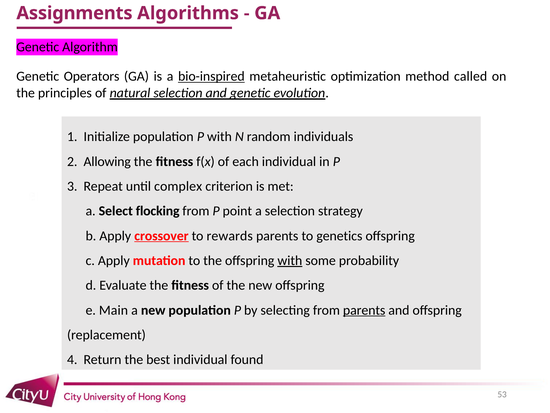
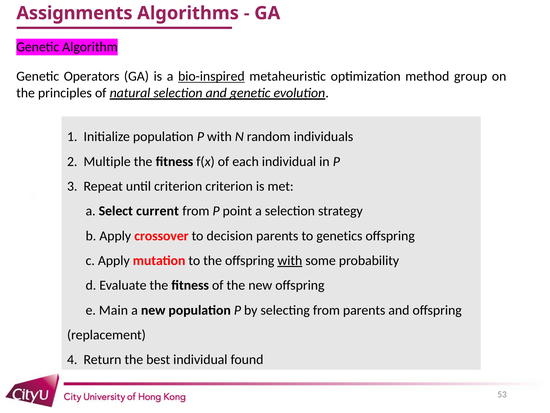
called: called -> group
Allowing: Allowing -> Multiple
until complex: complex -> criterion
flocking: flocking -> current
crossover underline: present -> none
rewards: rewards -> decision
parents at (364, 310) underline: present -> none
